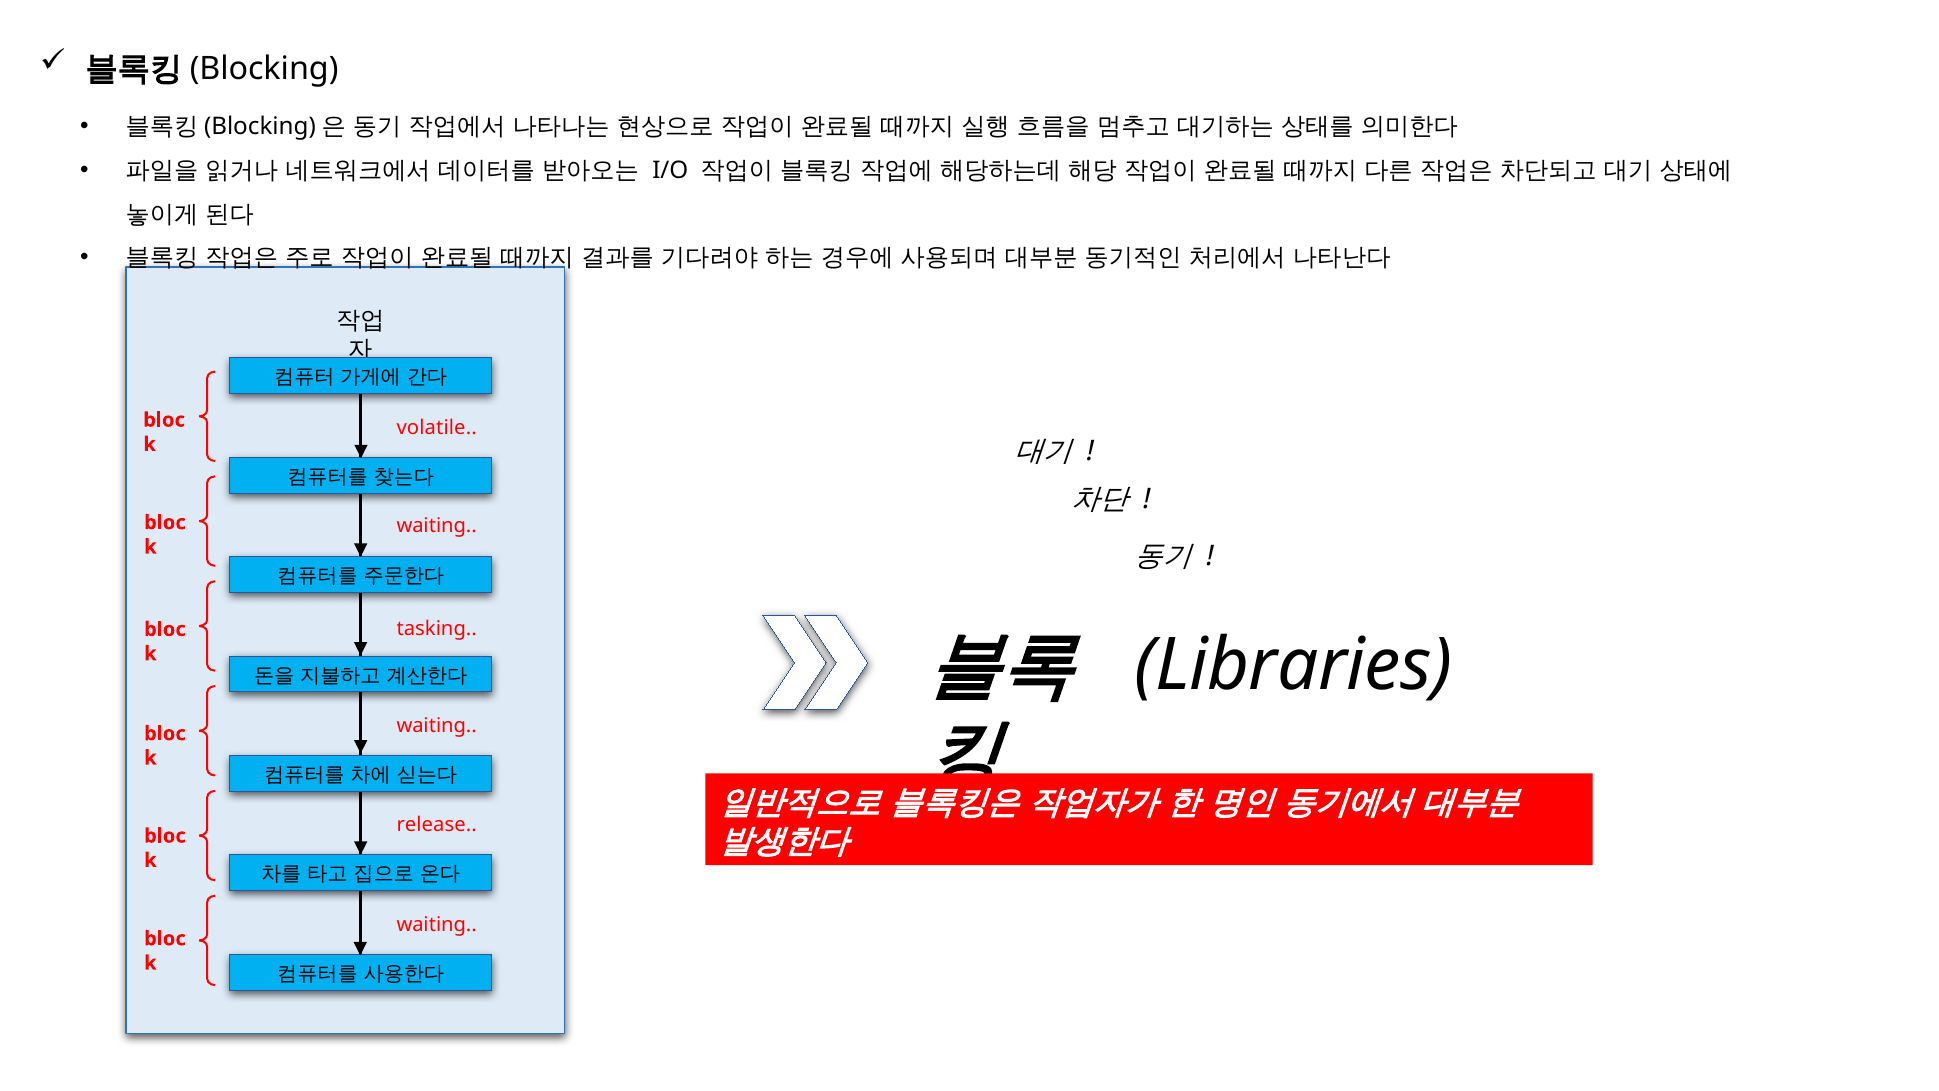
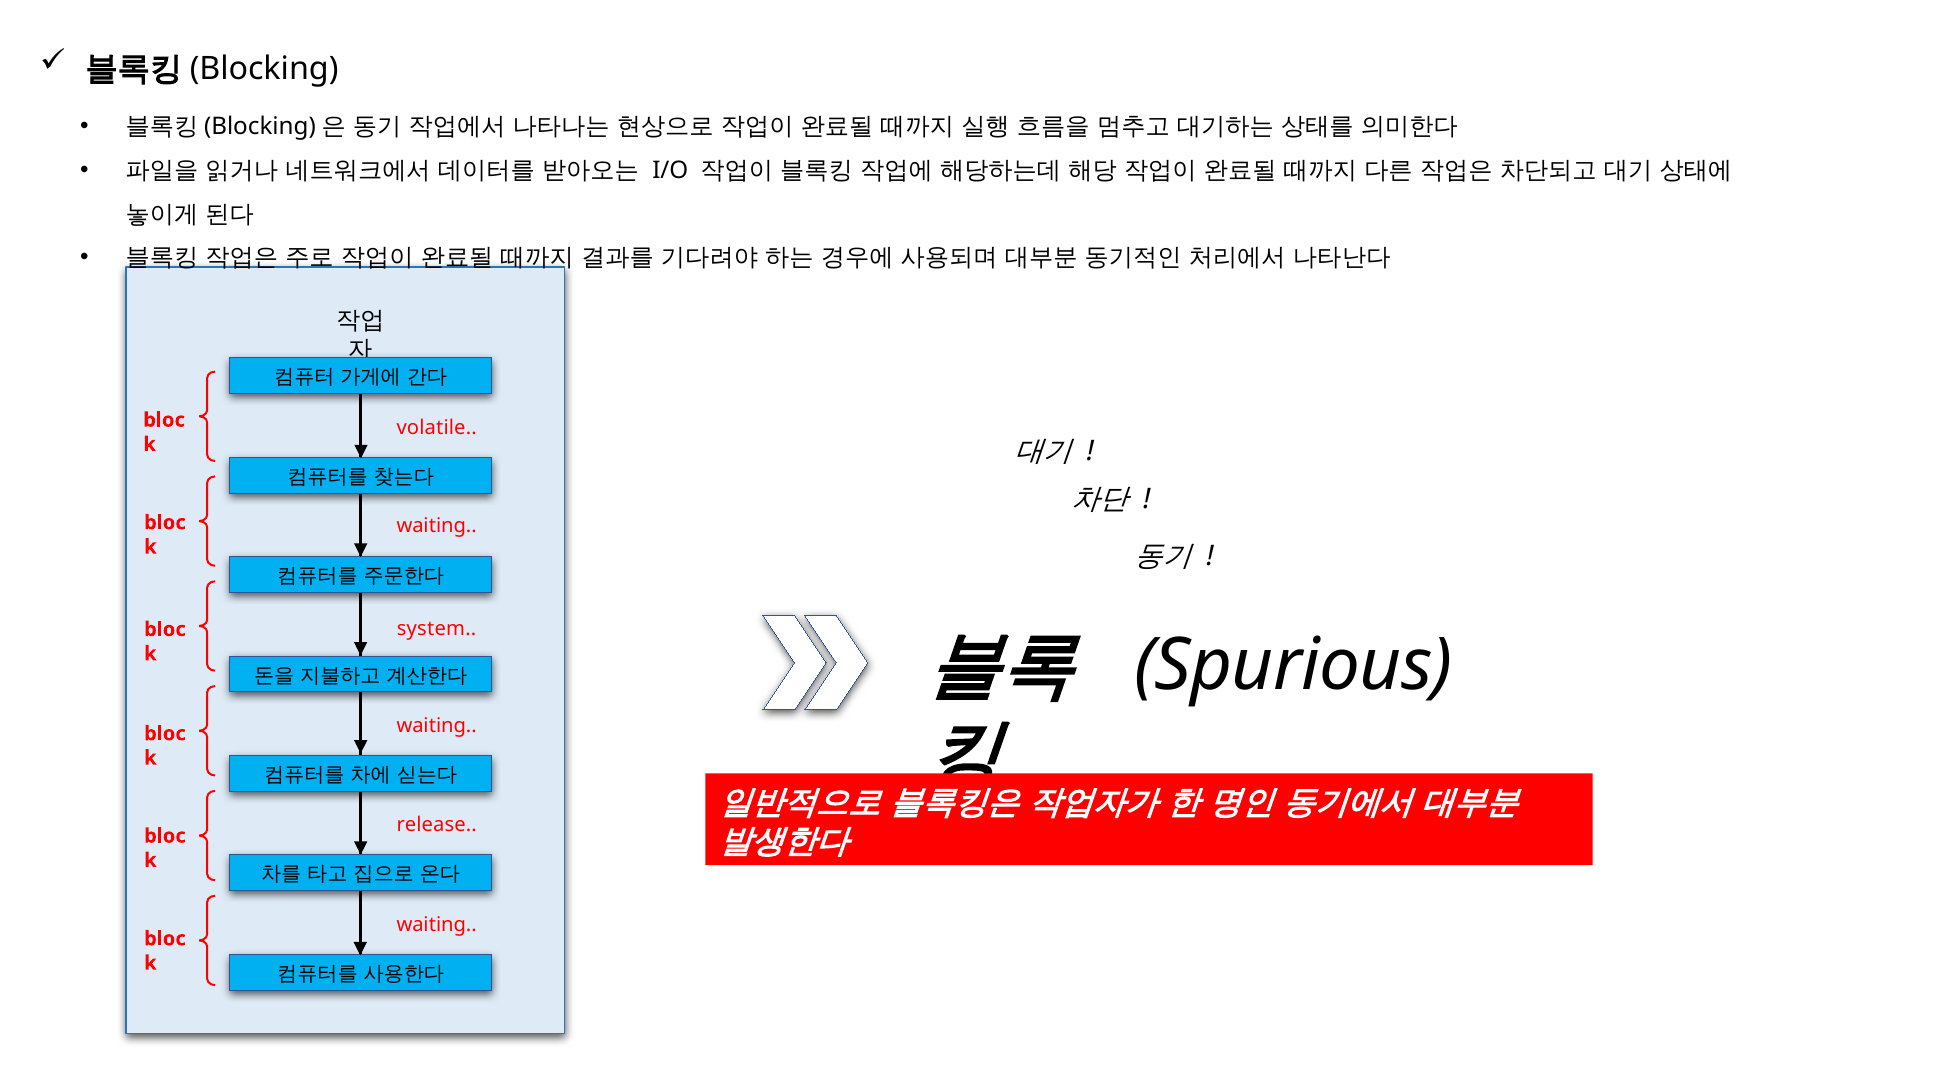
tasking: tasking -> system
Libraries: Libraries -> Spurious
